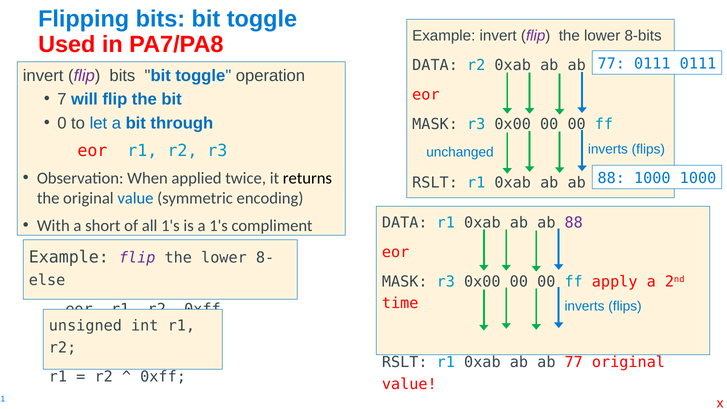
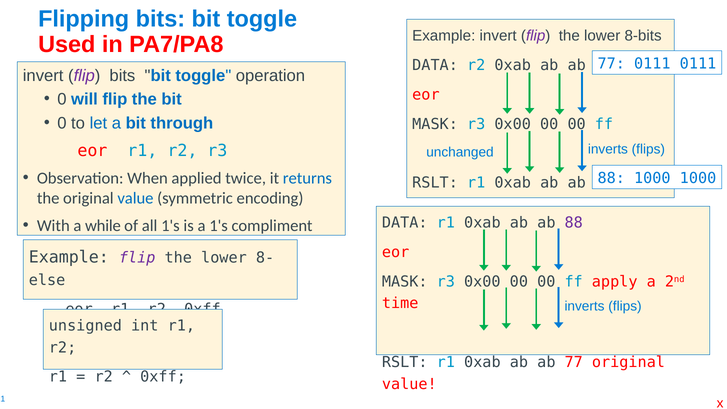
7 at (62, 99): 7 -> 0
returns colour: black -> blue
short: short -> while
